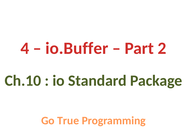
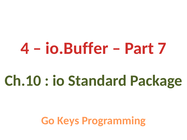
2: 2 -> 7
True: True -> Keys
